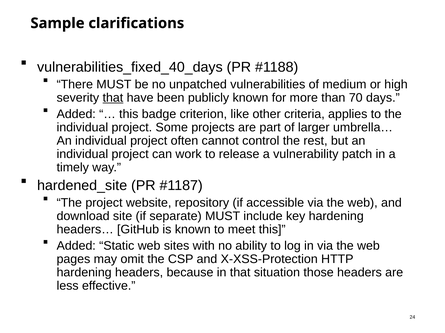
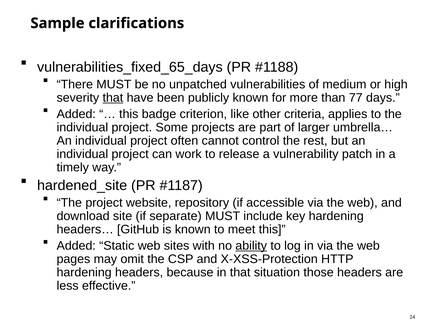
vulnerabilities_fixed_40_days: vulnerabilities_fixed_40_days -> vulnerabilities_fixed_65_days
70: 70 -> 77
ability underline: none -> present
